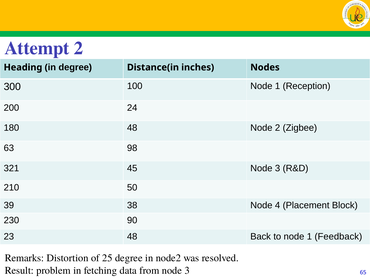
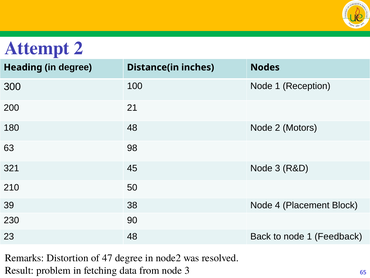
24: 24 -> 21
Zigbee: Zigbee -> Motors
25: 25 -> 47
